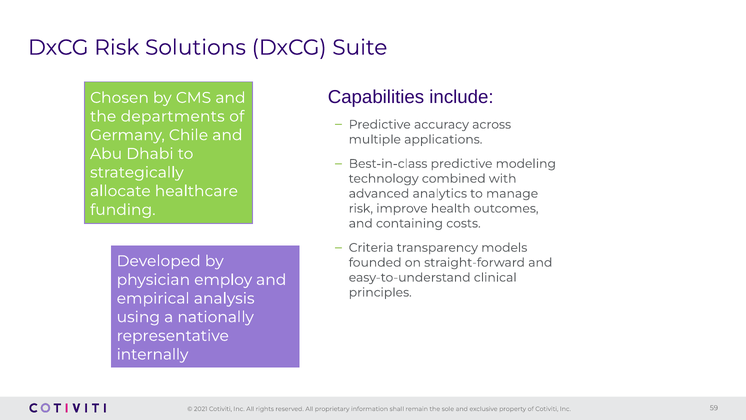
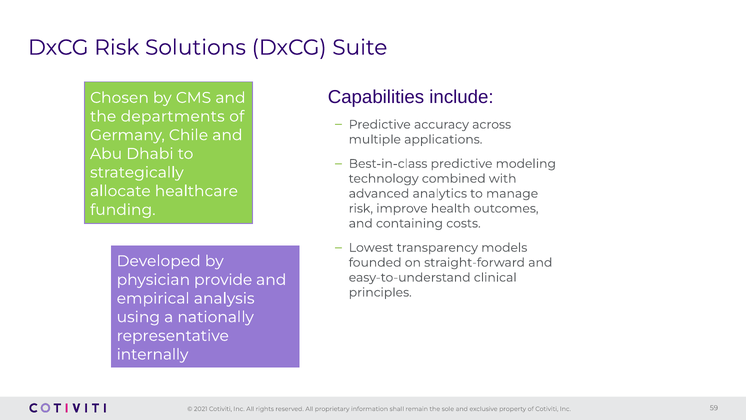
Criteria: Criteria -> Lowest
employ: employ -> provide
